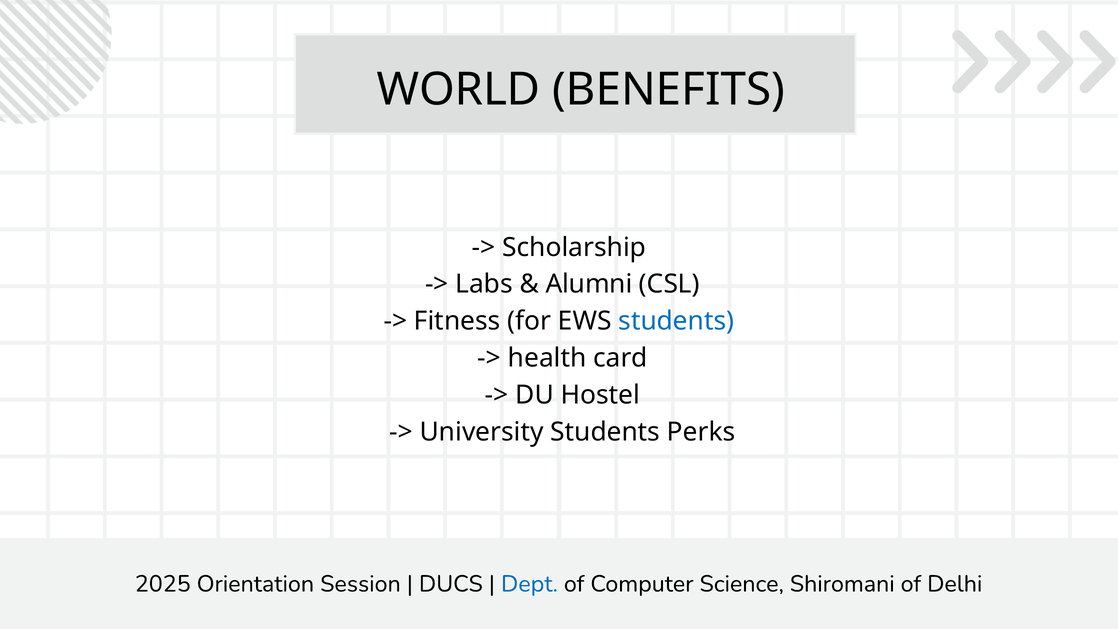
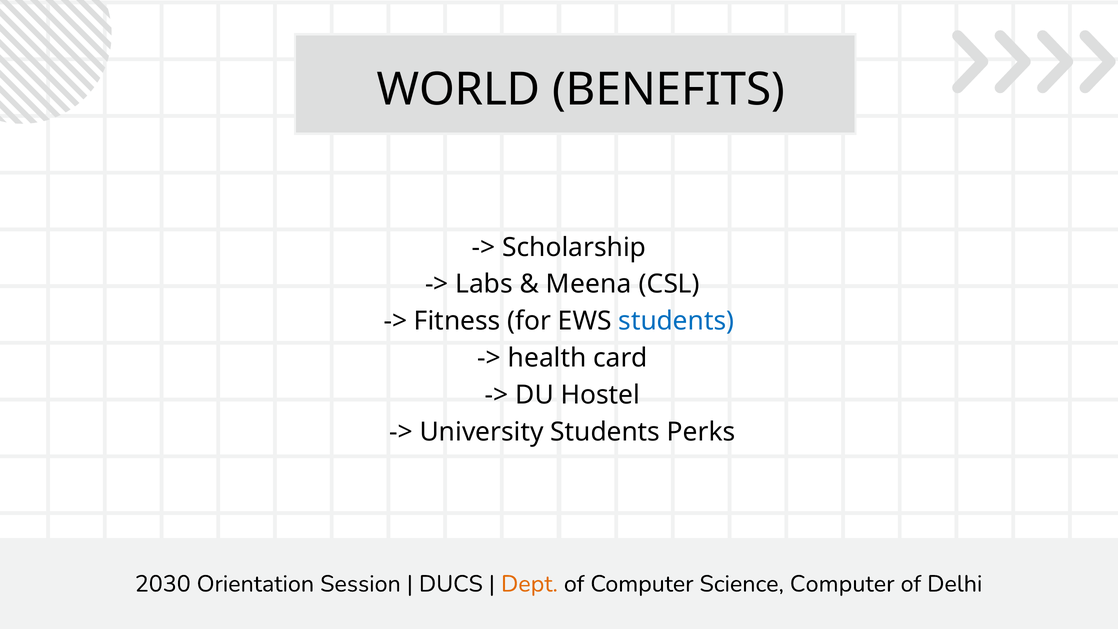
Alumni: Alumni -> Meena
2025: 2025 -> 2030
Dept colour: blue -> orange
Science Shiromani: Shiromani -> Computer
